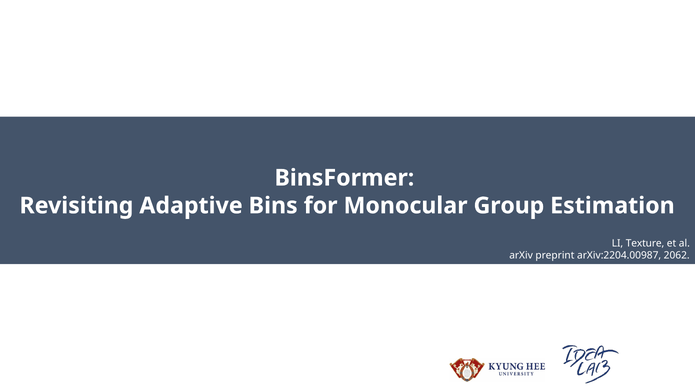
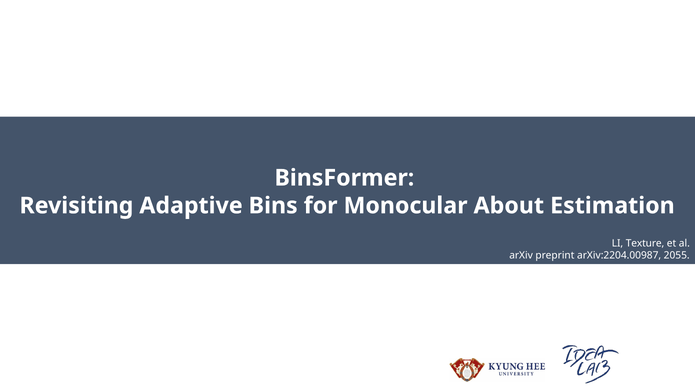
Group: Group -> About
2062: 2062 -> 2055
